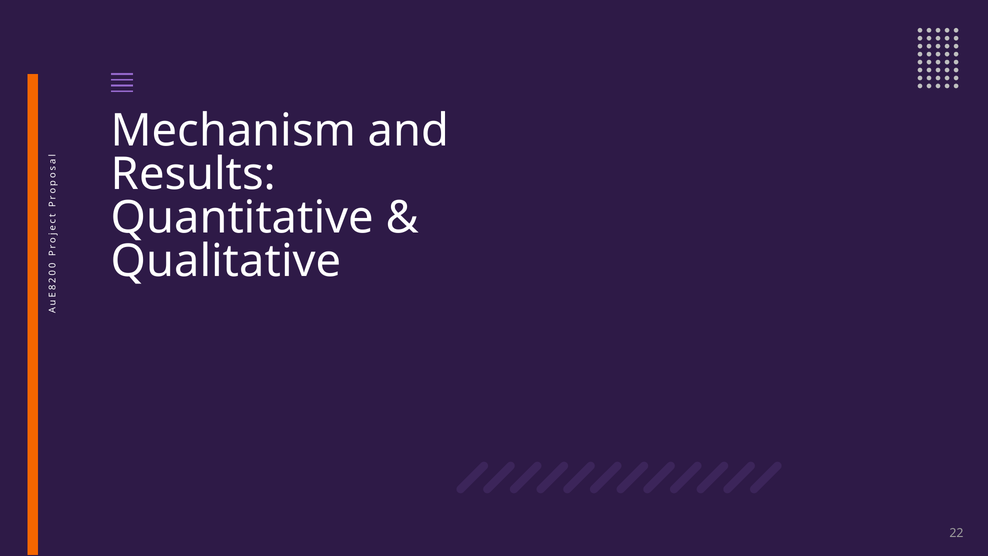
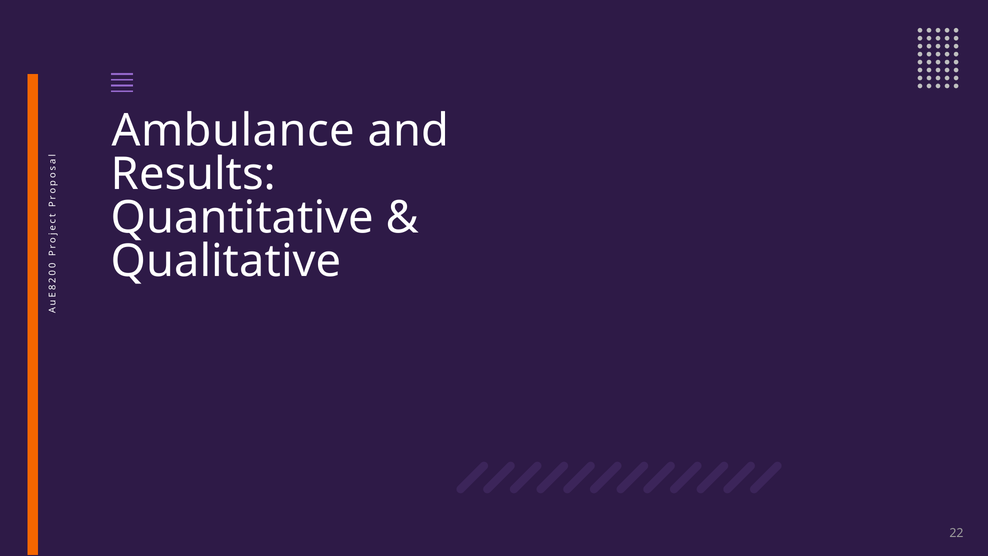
Mechanism: Mechanism -> Ambulance
